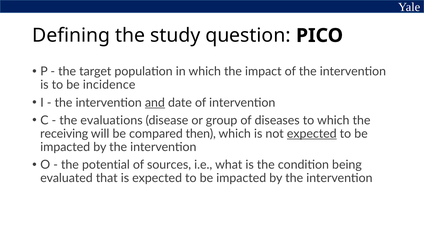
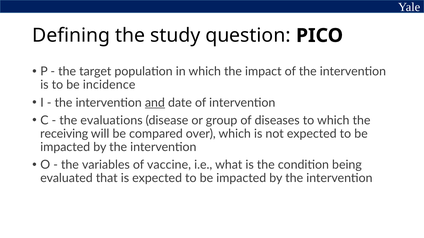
then: then -> over
expected at (312, 134) underline: present -> none
potential: potential -> variables
sources: sources -> vaccine
